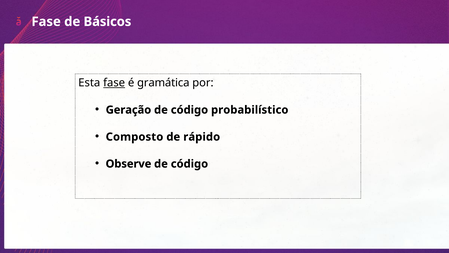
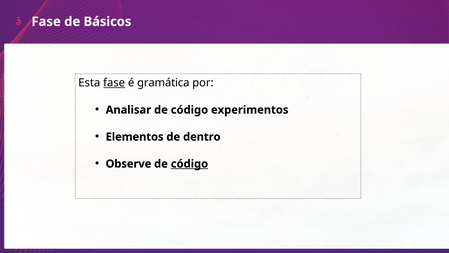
Geração: Geração -> Analisar
probabilístico: probabilístico -> experimentos
Composto: Composto -> Elementos
rápido: rápido -> dentro
código at (189, 164) underline: none -> present
